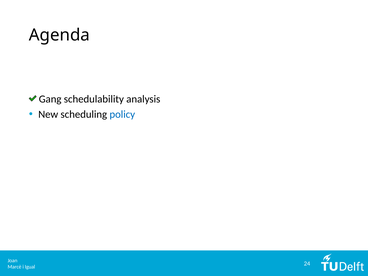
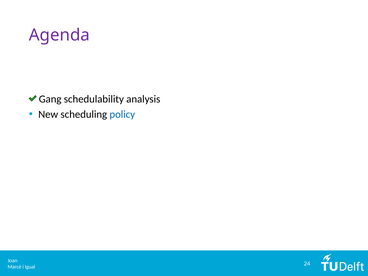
Agenda colour: black -> purple
